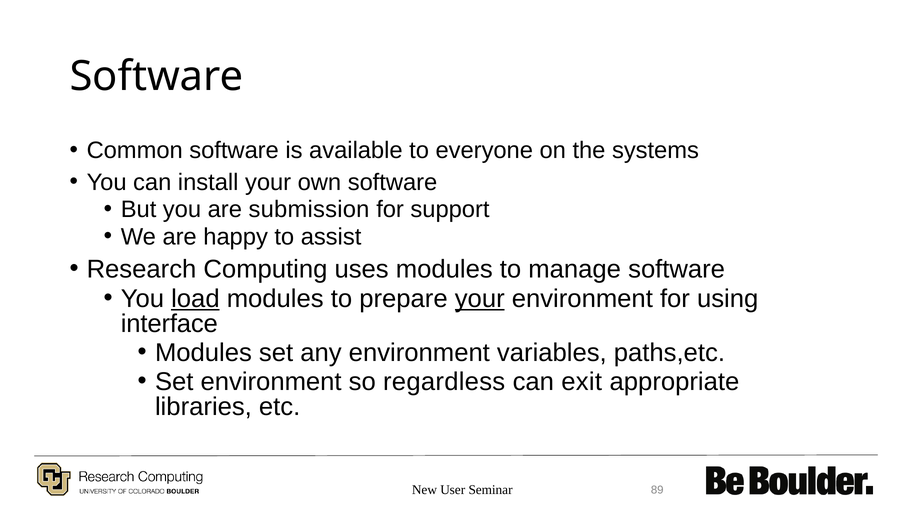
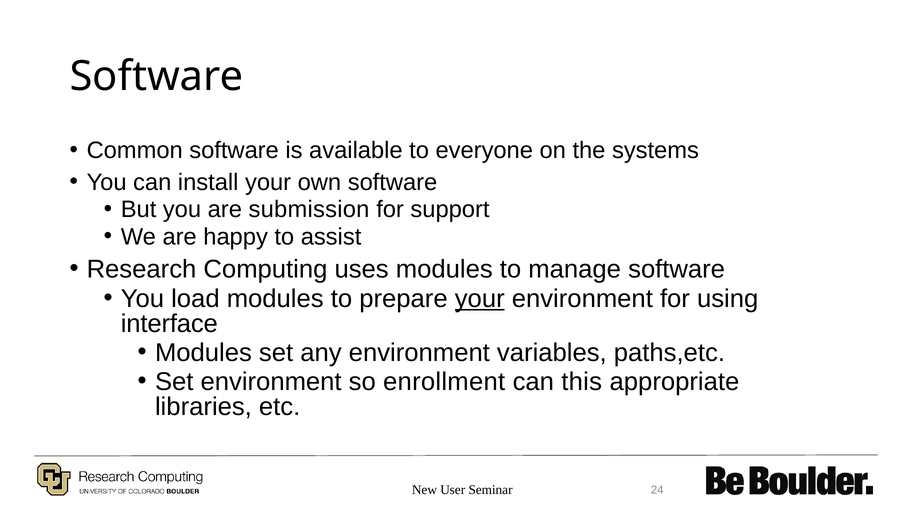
load underline: present -> none
regardless: regardless -> enrollment
exit: exit -> this
89: 89 -> 24
